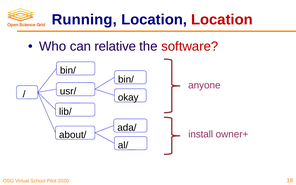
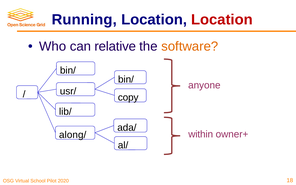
software colour: red -> orange
okay: okay -> copy
install: install -> within
about/: about/ -> along/
